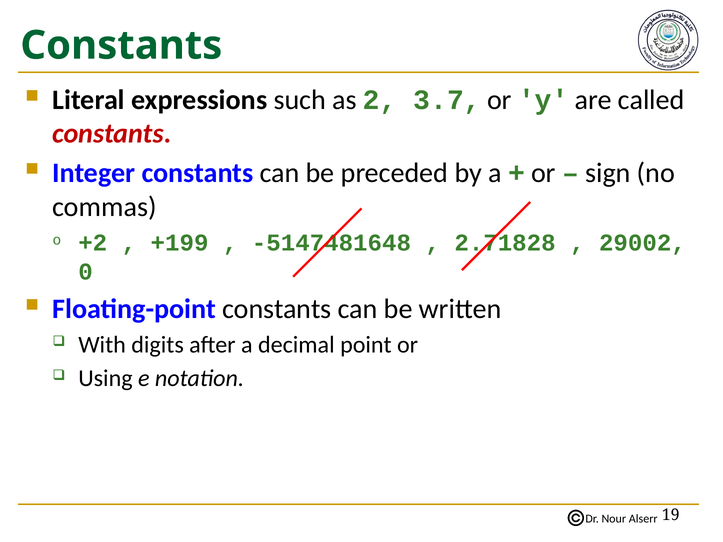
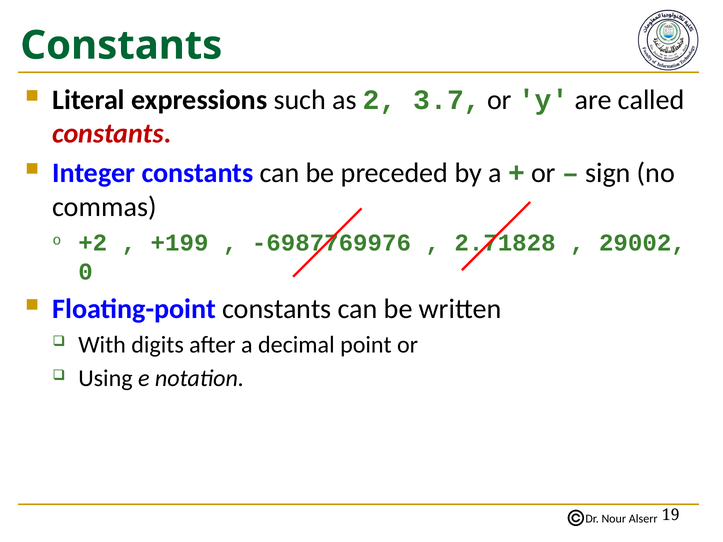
-5147481648: -5147481648 -> -6987769976
